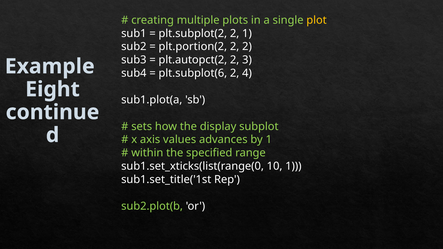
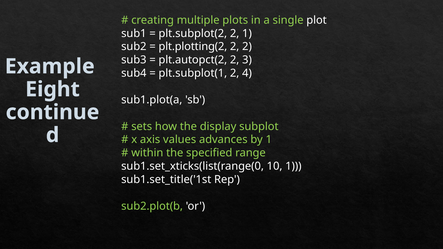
plot colour: yellow -> white
plt.portion(2: plt.portion(2 -> plt.plotting(2
plt.subplot(6: plt.subplot(6 -> plt.subplot(1
